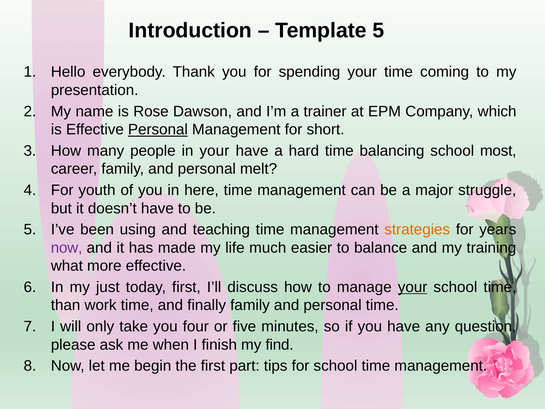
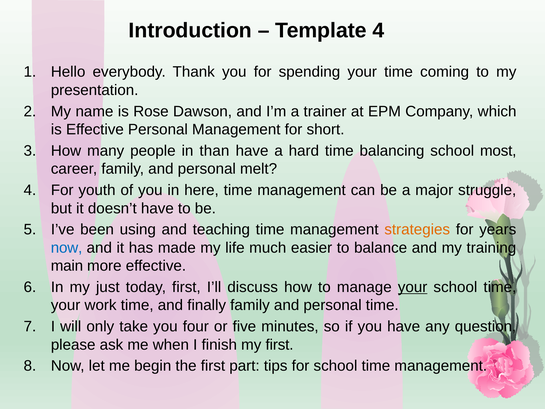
Template 5: 5 -> 4
Personal at (158, 129) underline: present -> none
in your: your -> than
now at (67, 248) colour: purple -> blue
what: what -> main
than at (66, 305): than -> your
my find: find -> first
